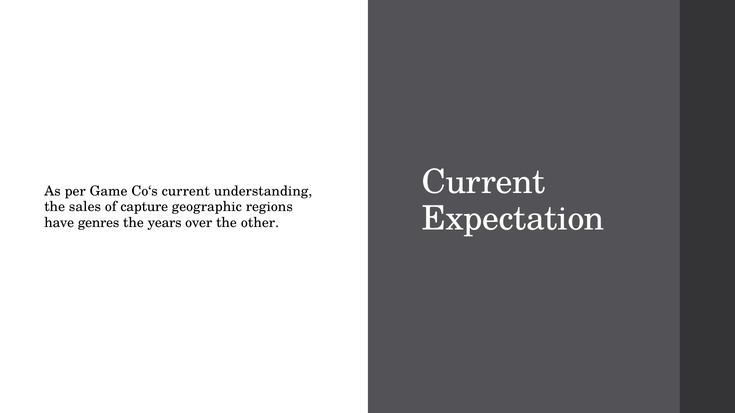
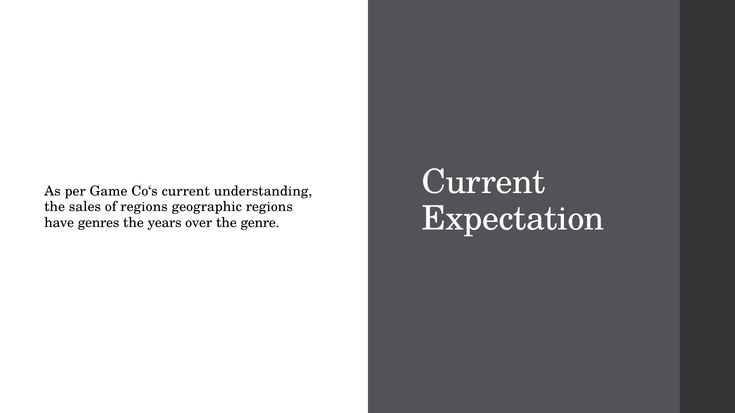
of capture: capture -> regions
other: other -> genre
